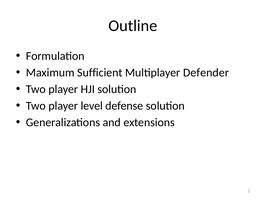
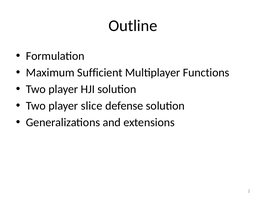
Defender: Defender -> Functions
level: level -> slice
